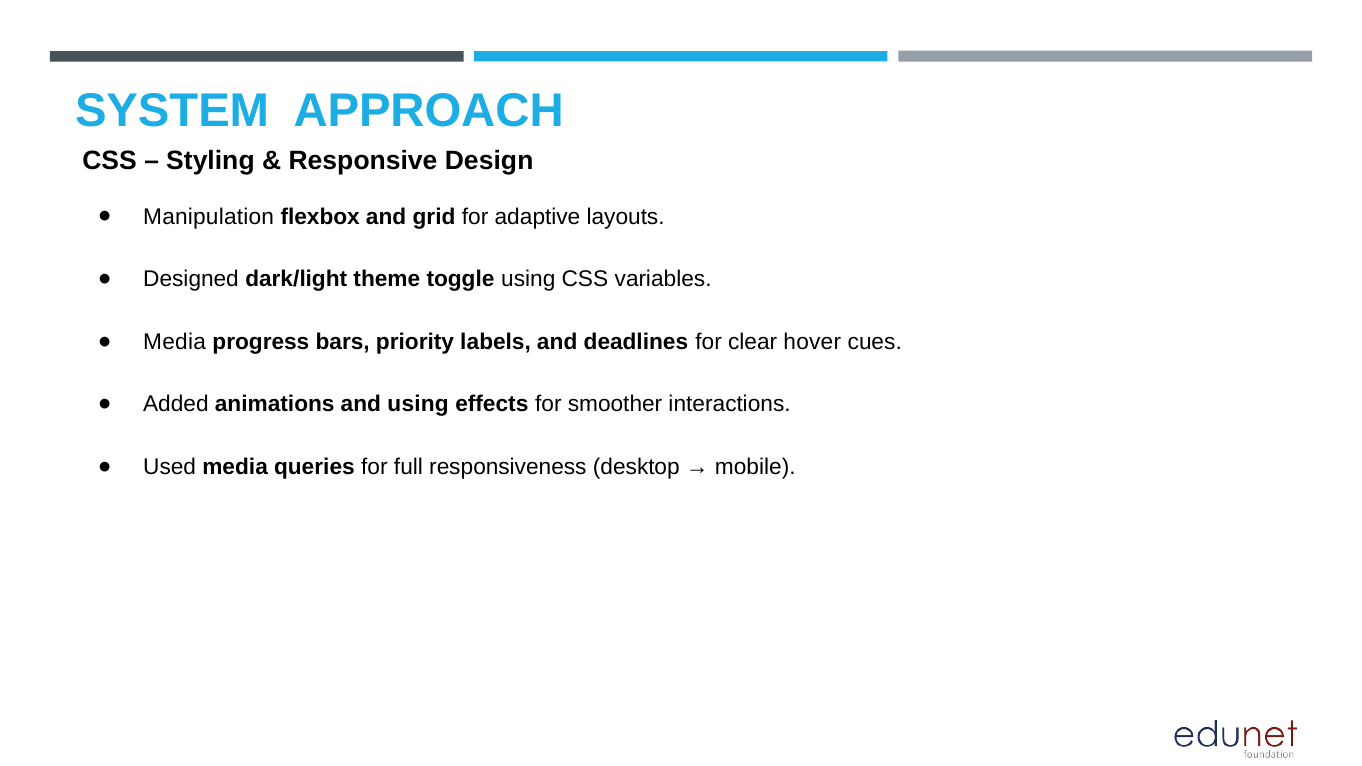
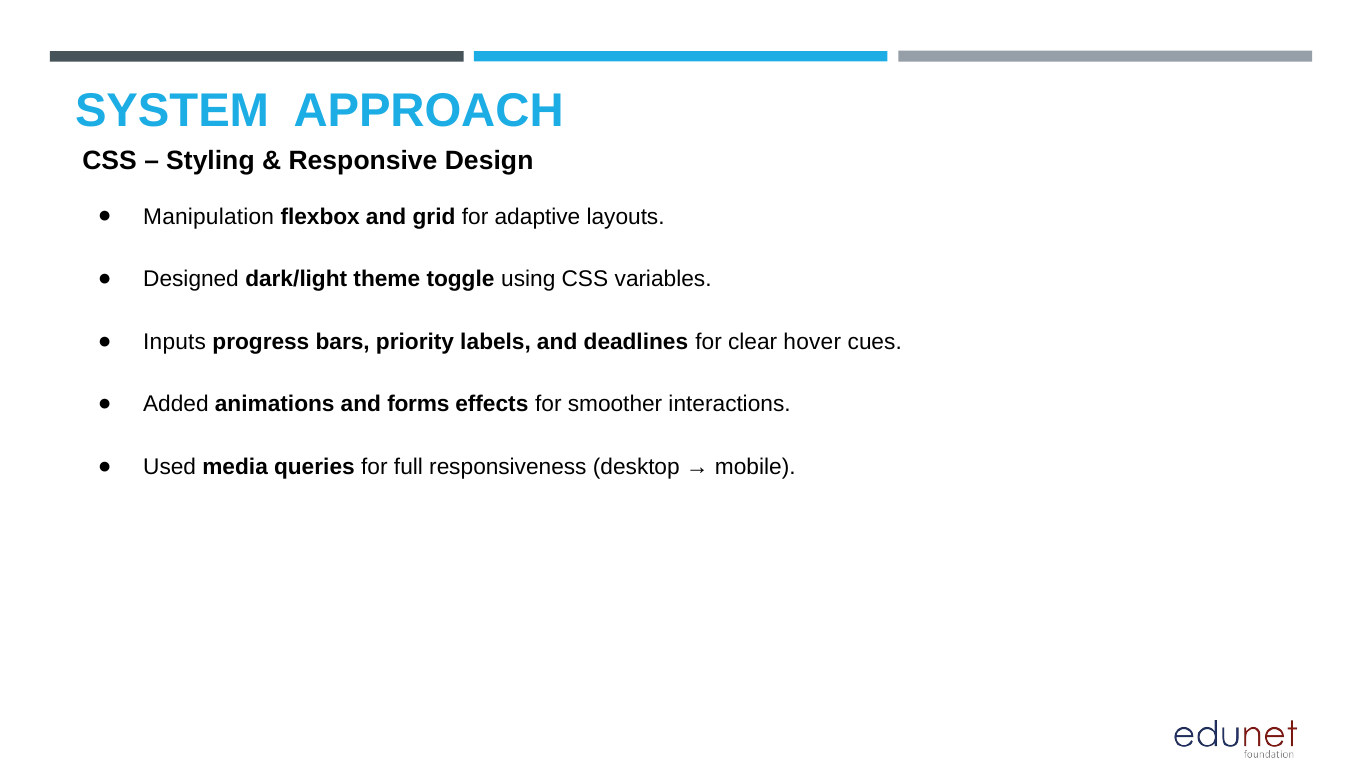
Media at (175, 342): Media -> Inputs
and using: using -> forms
